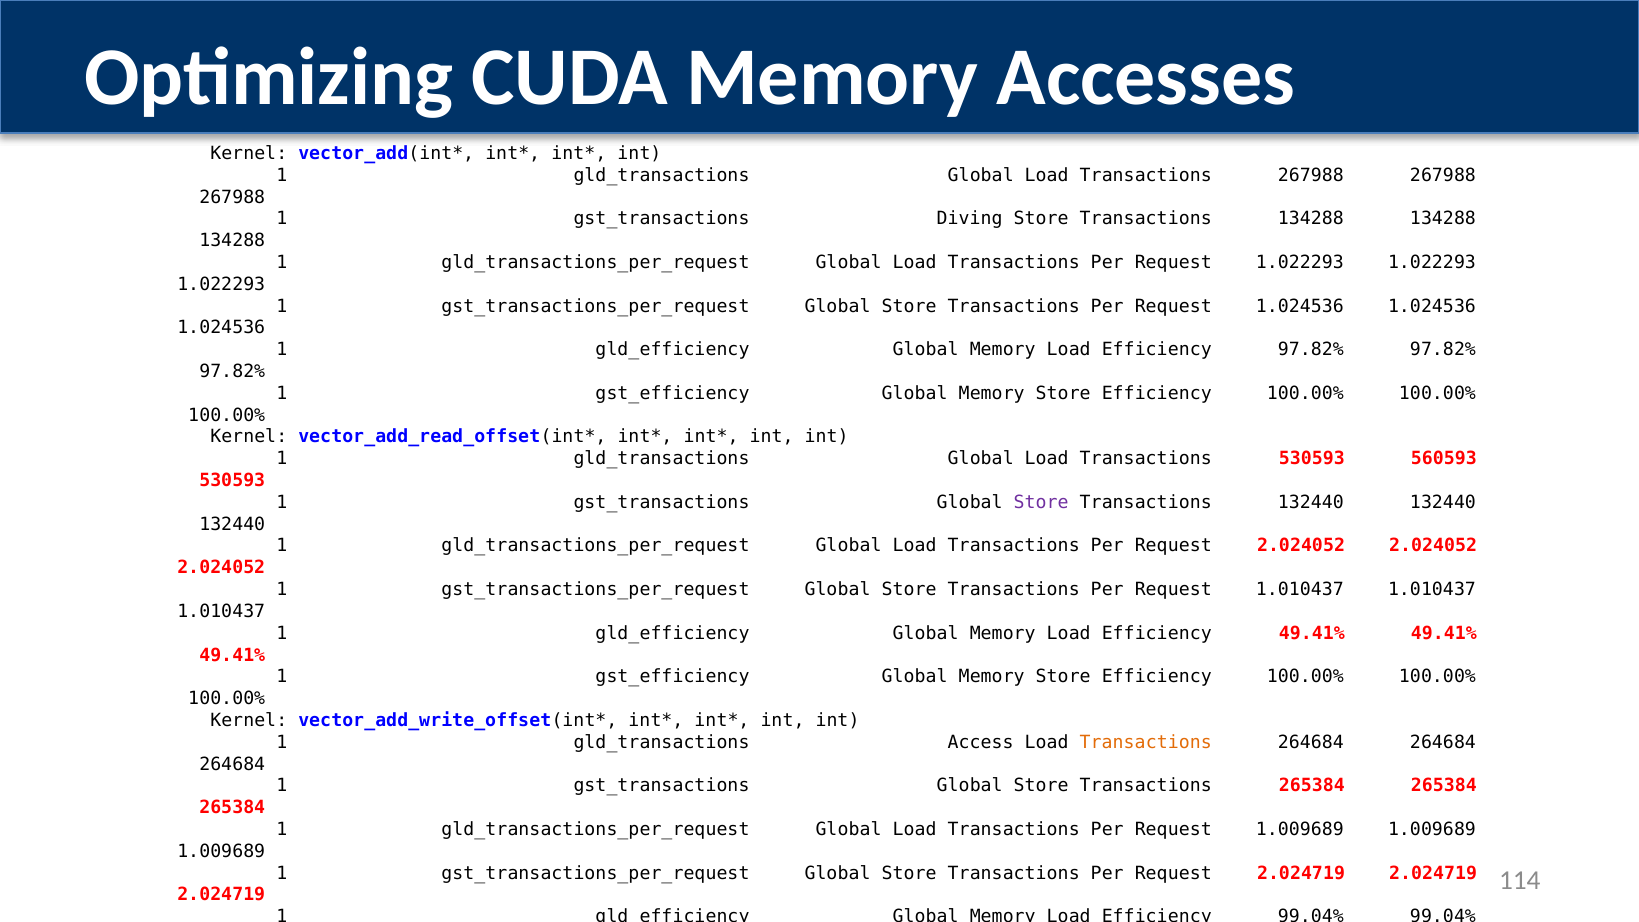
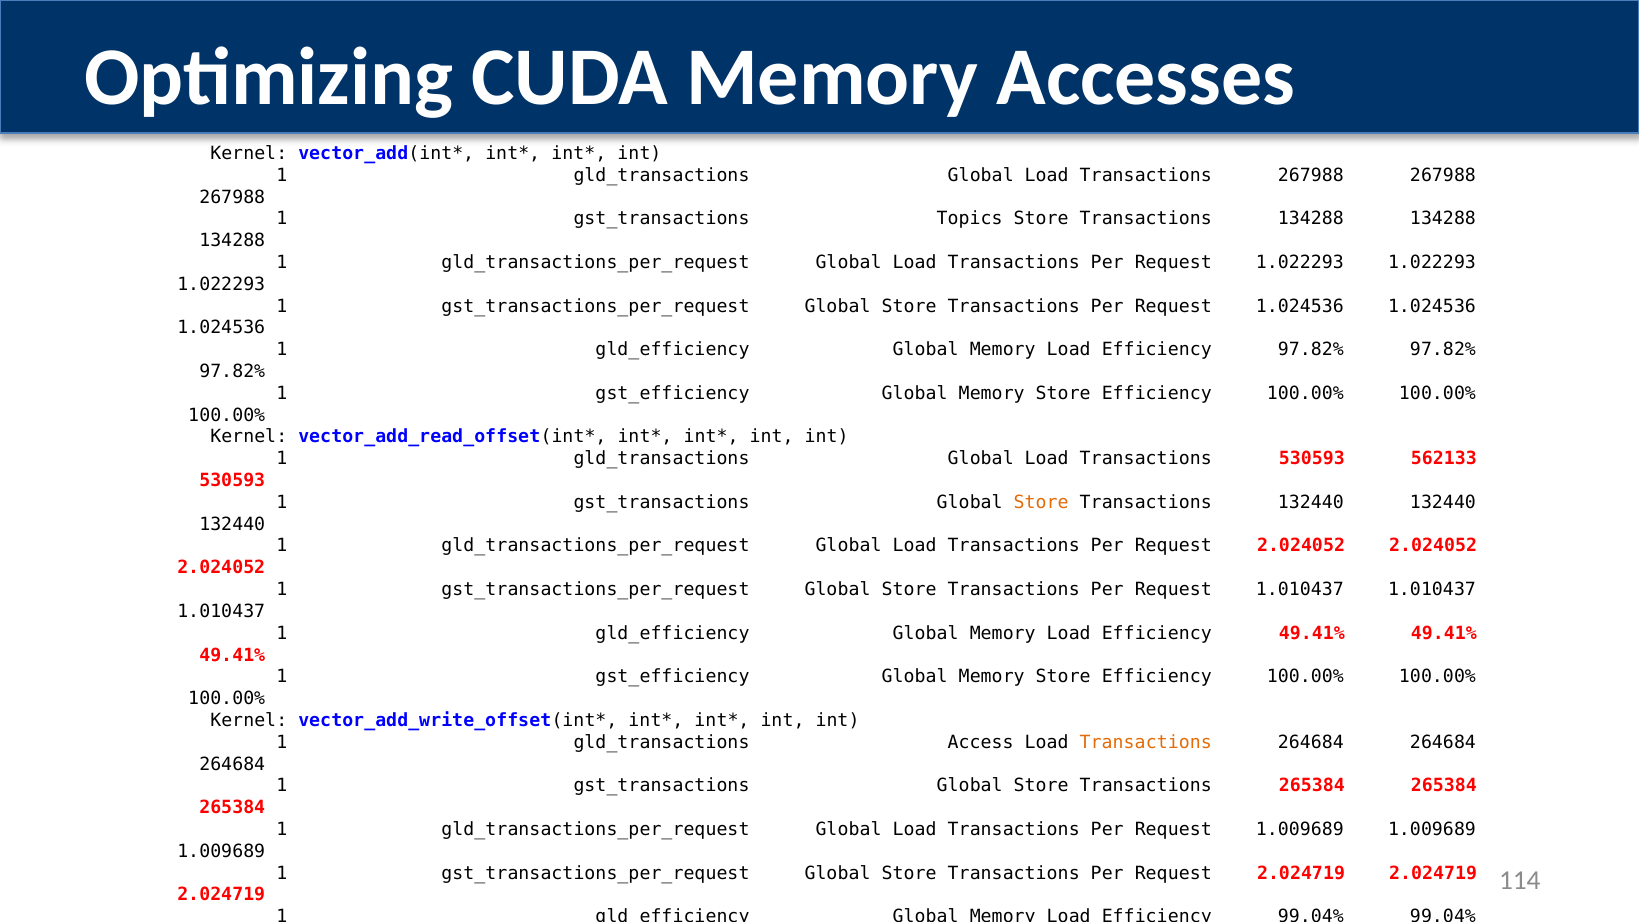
Diving: Diving -> Topics
560593: 560593 -> 562133
Store at (1041, 502) colour: purple -> orange
